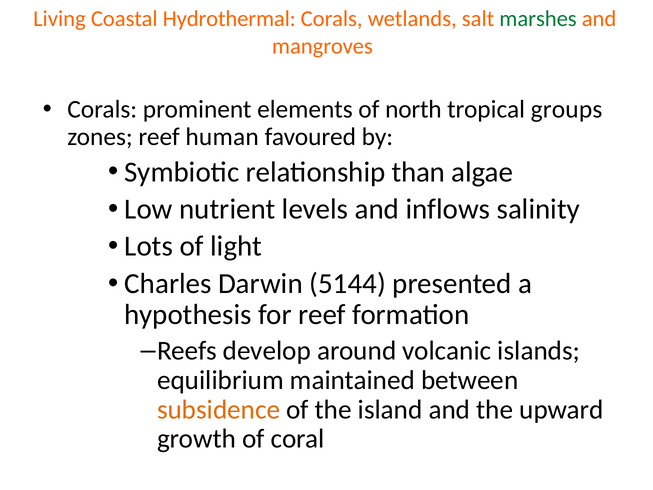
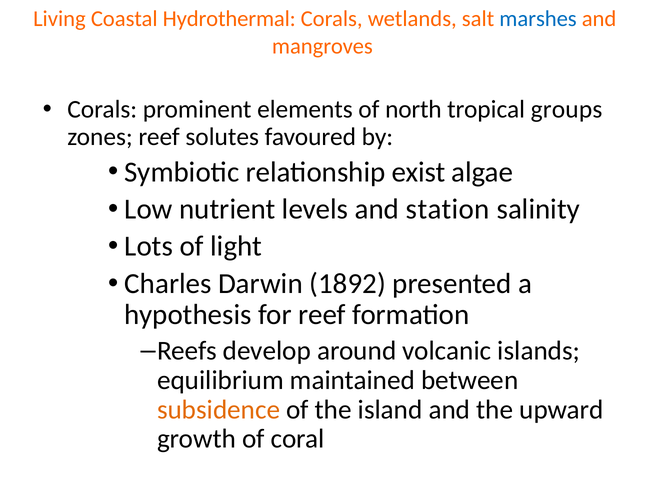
marshes colour: green -> blue
human: human -> solutes
than: than -> exist
inflows: inflows -> station
5144: 5144 -> 1892
